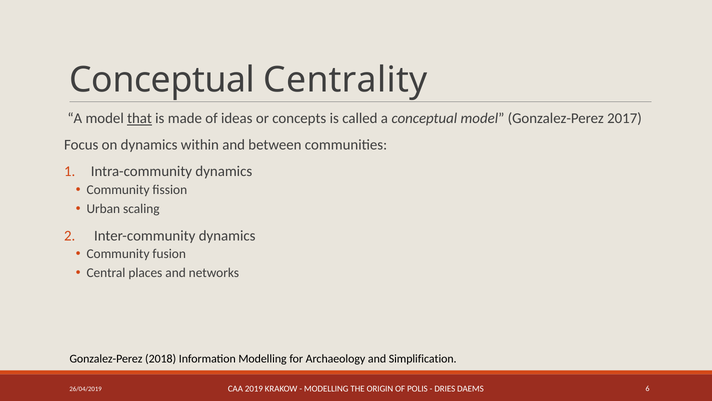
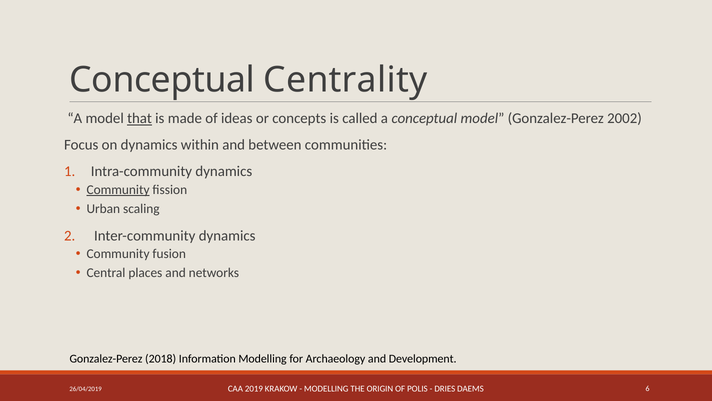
2017: 2017 -> 2002
Community at (118, 189) underline: none -> present
Simplification: Simplification -> Development
